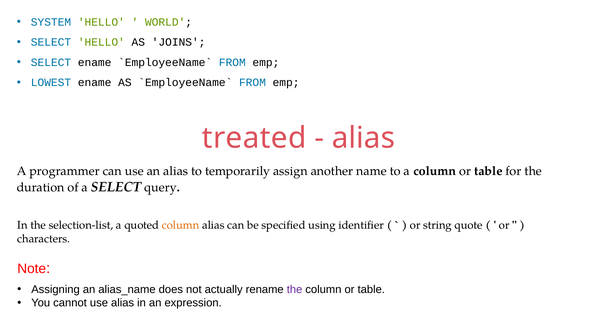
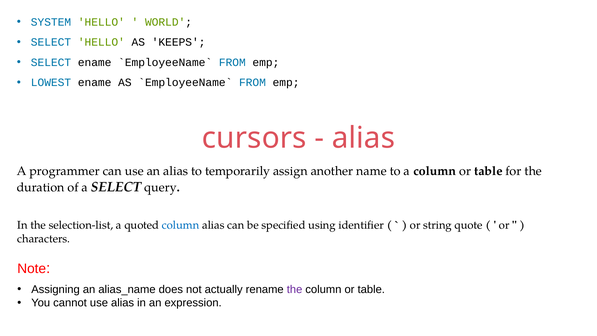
JOINS: JOINS -> KEEPS
treated: treated -> cursors
column at (181, 225) colour: orange -> blue
